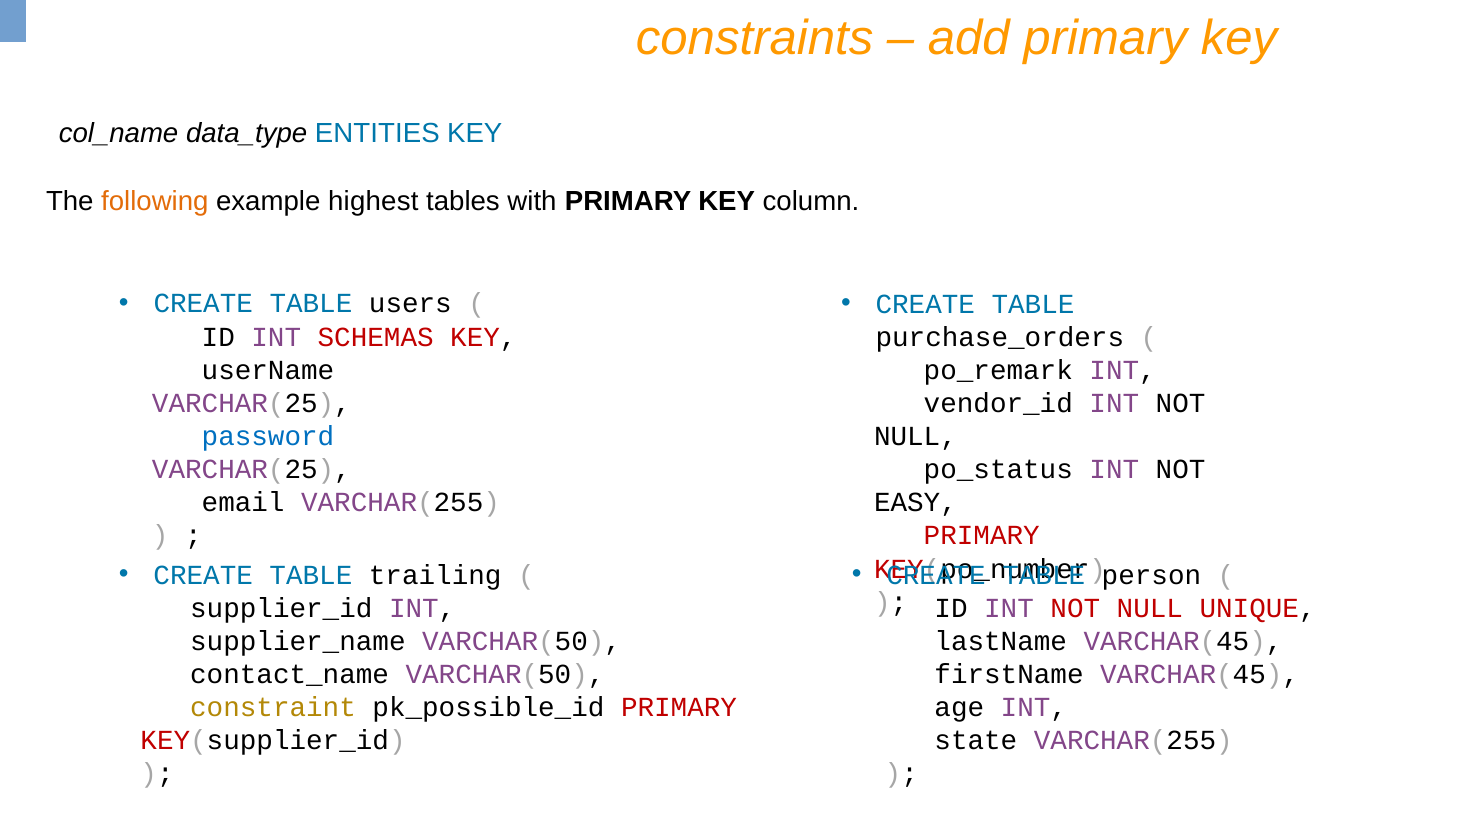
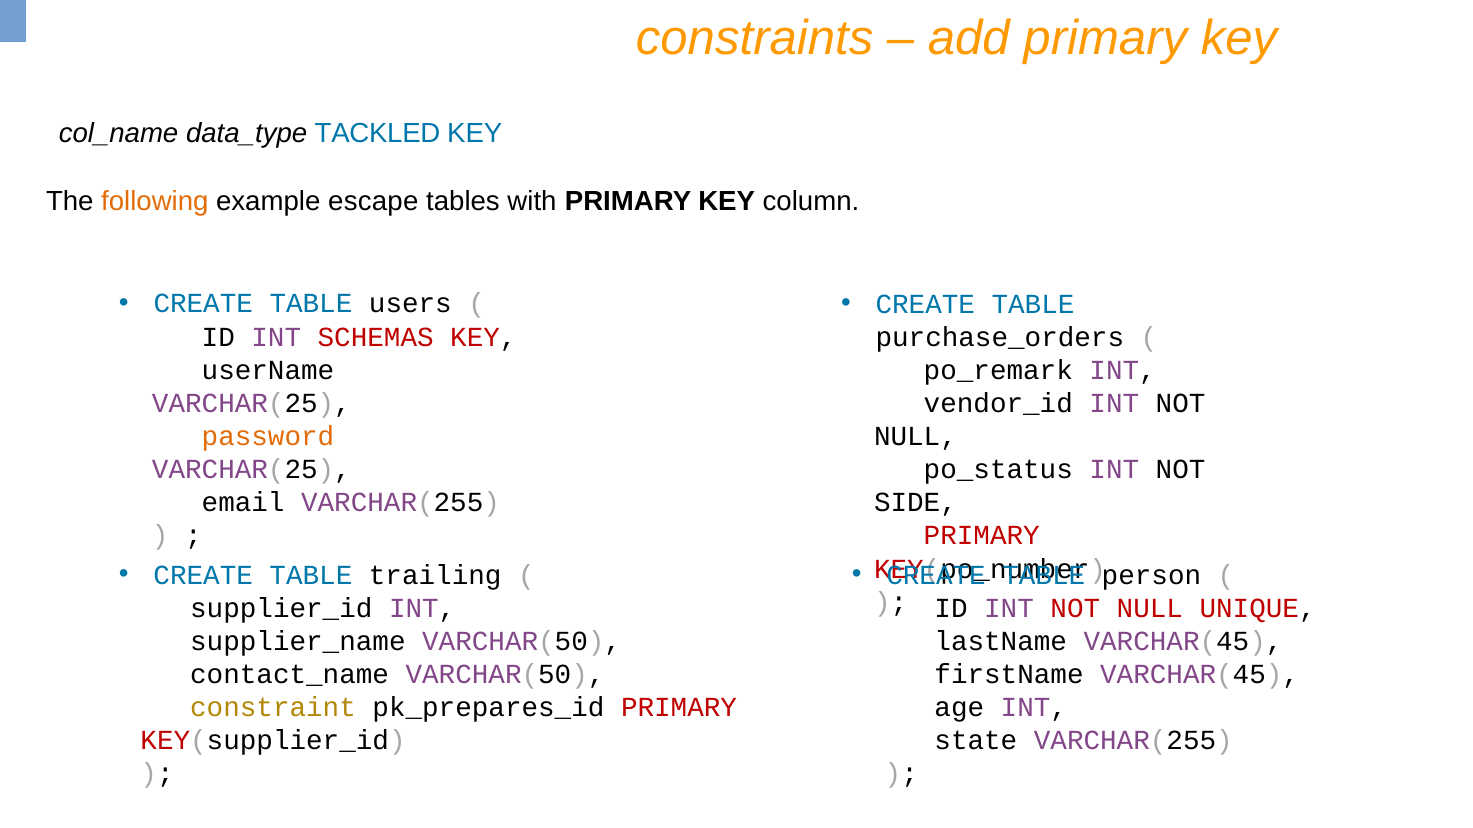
ENTITIES: ENTITIES -> TACKLED
highest: highest -> escape
password colour: blue -> orange
EASY: EASY -> SIDE
pk_possible_id: pk_possible_id -> pk_prepares_id
